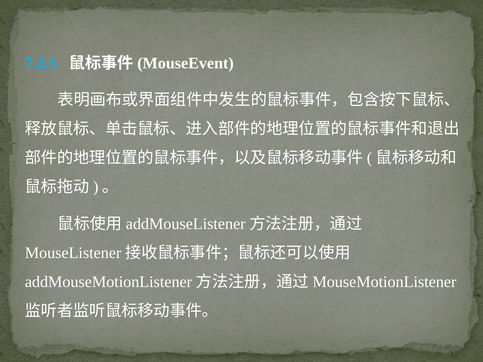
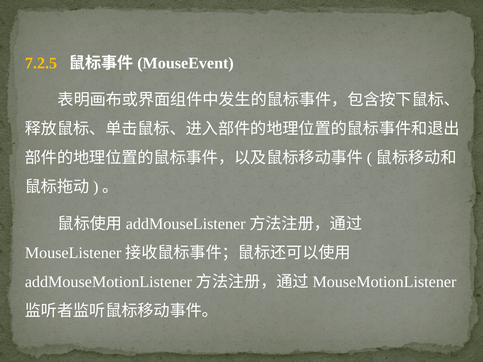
7.2.5 colour: light blue -> yellow
